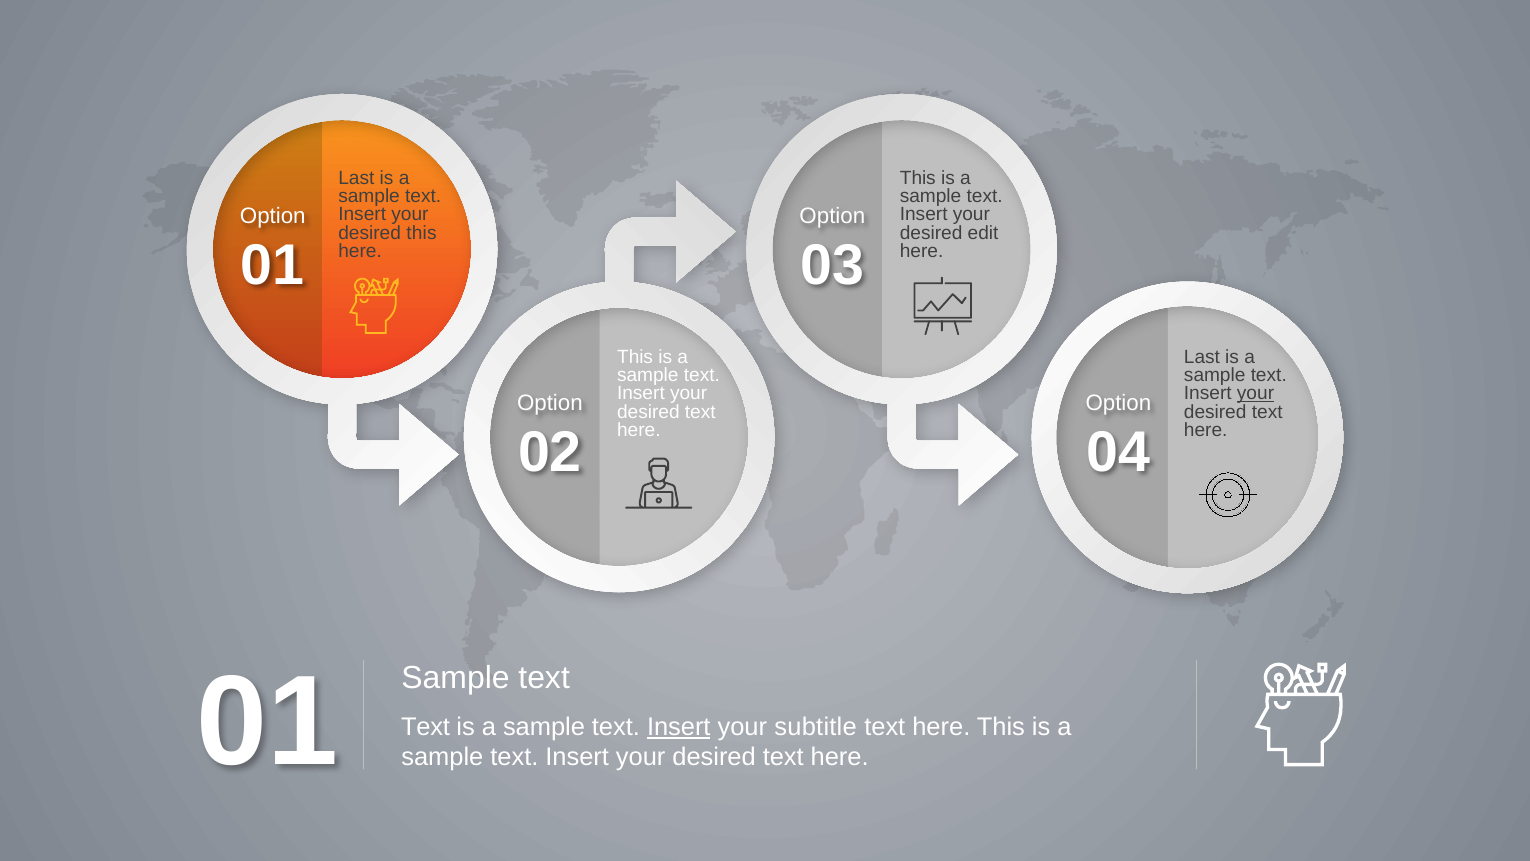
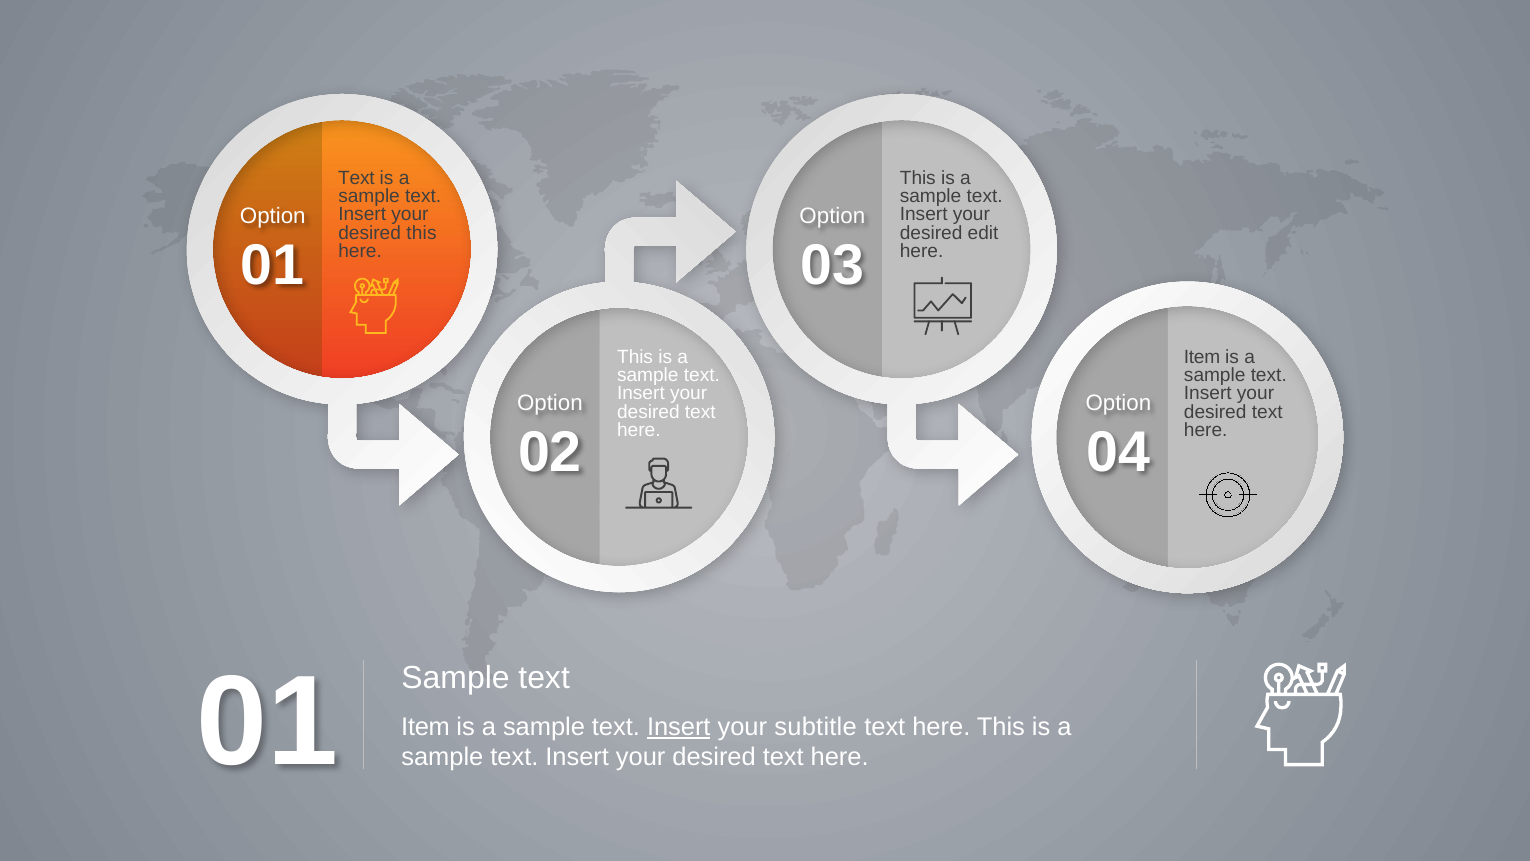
Last at (356, 178): Last -> Text
Last at (1202, 357): Last -> Item
your at (1256, 393) underline: present -> none
01 Text: Text -> Item
